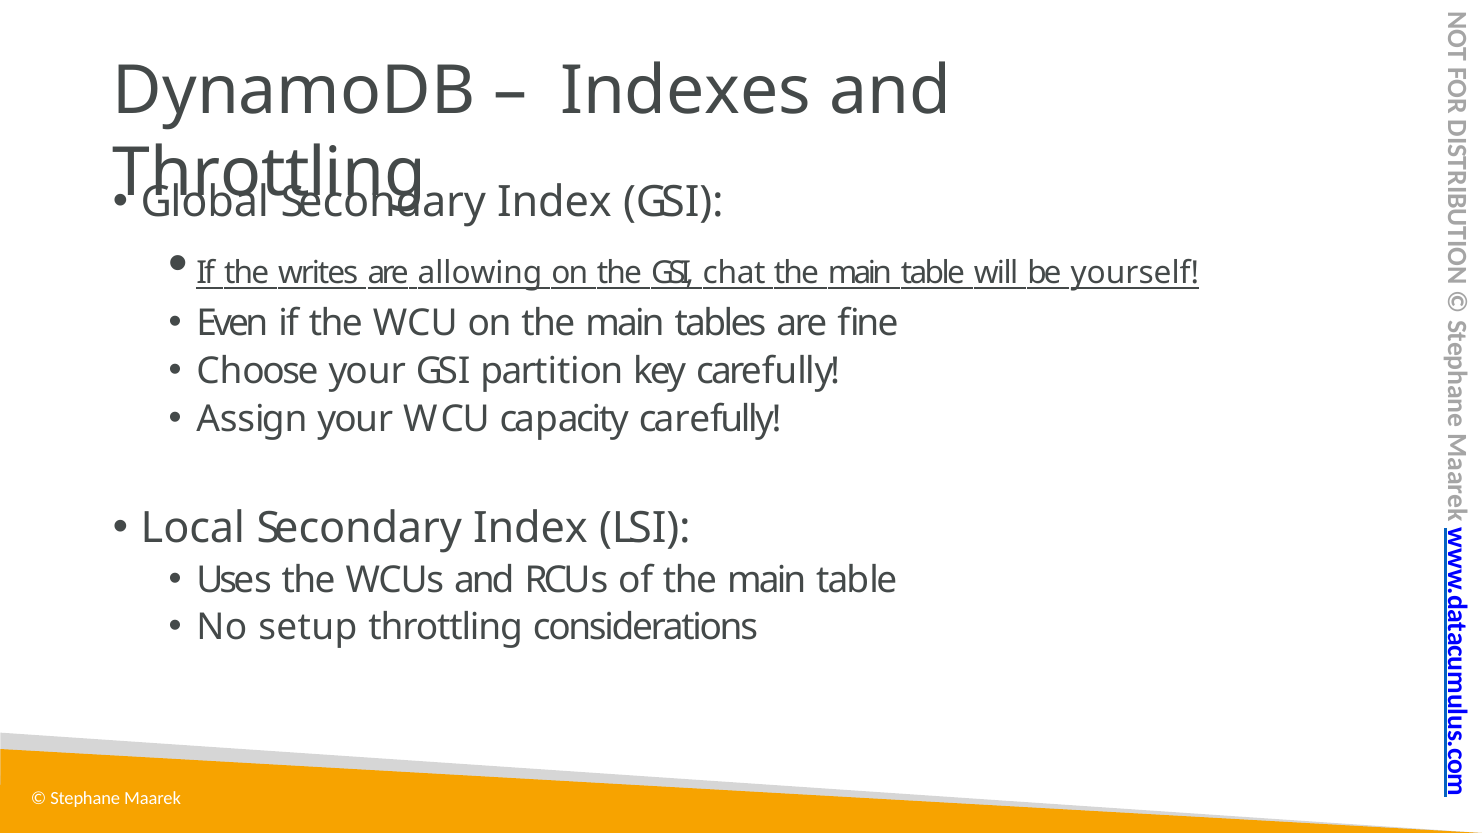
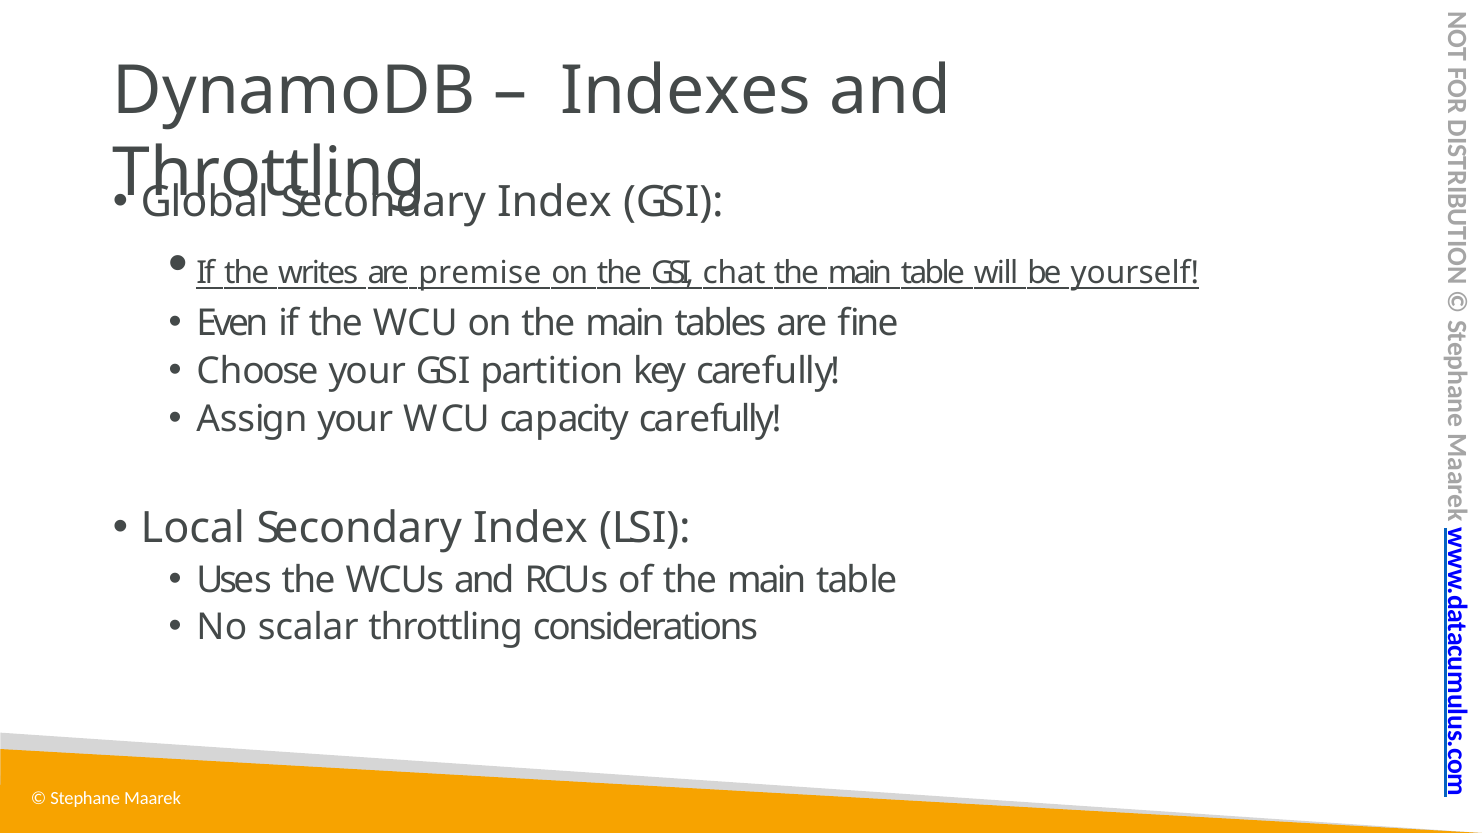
allowing: allowing -> premise
setup: setup -> scalar
